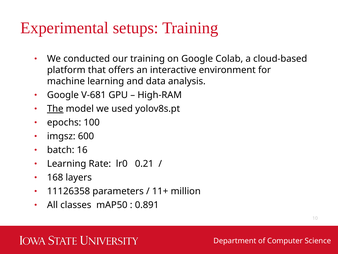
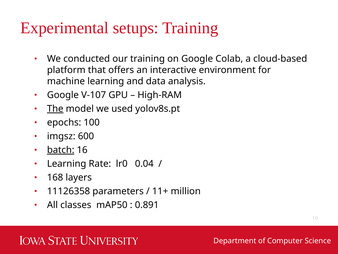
V-681: V-681 -> V-107
batch underline: none -> present
0.21: 0.21 -> 0.04
